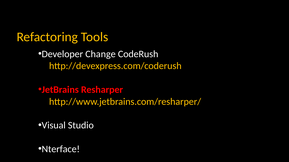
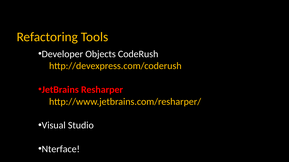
Change: Change -> Objects
